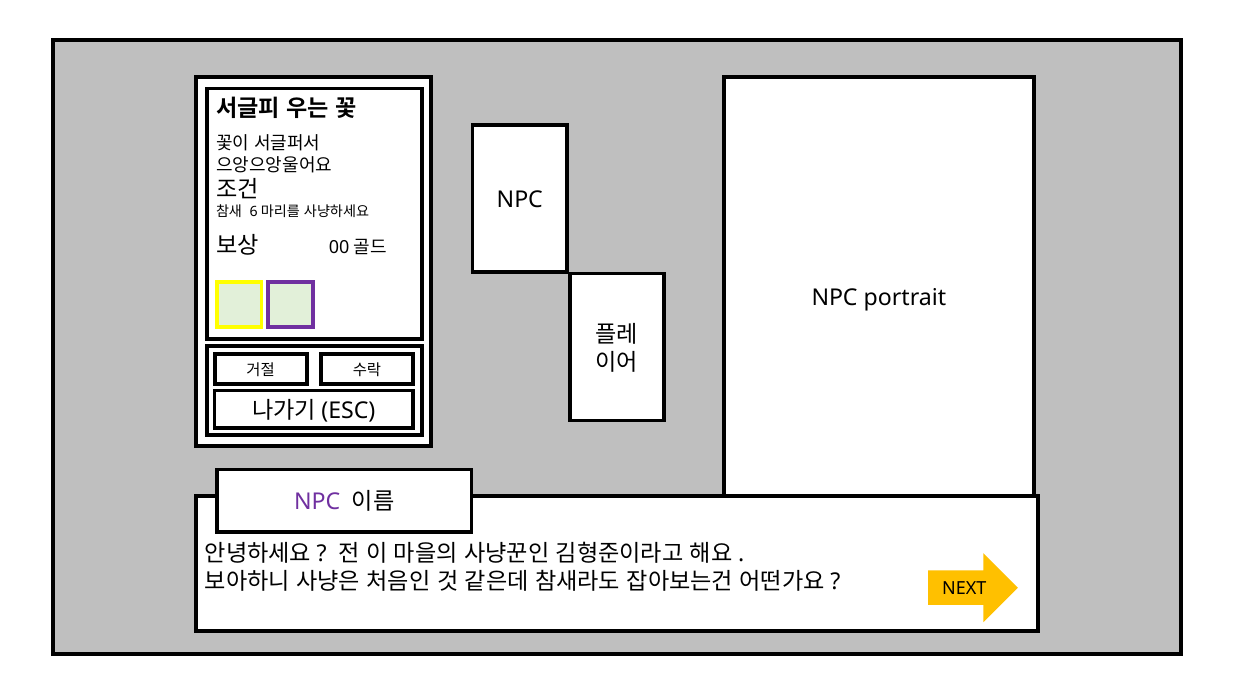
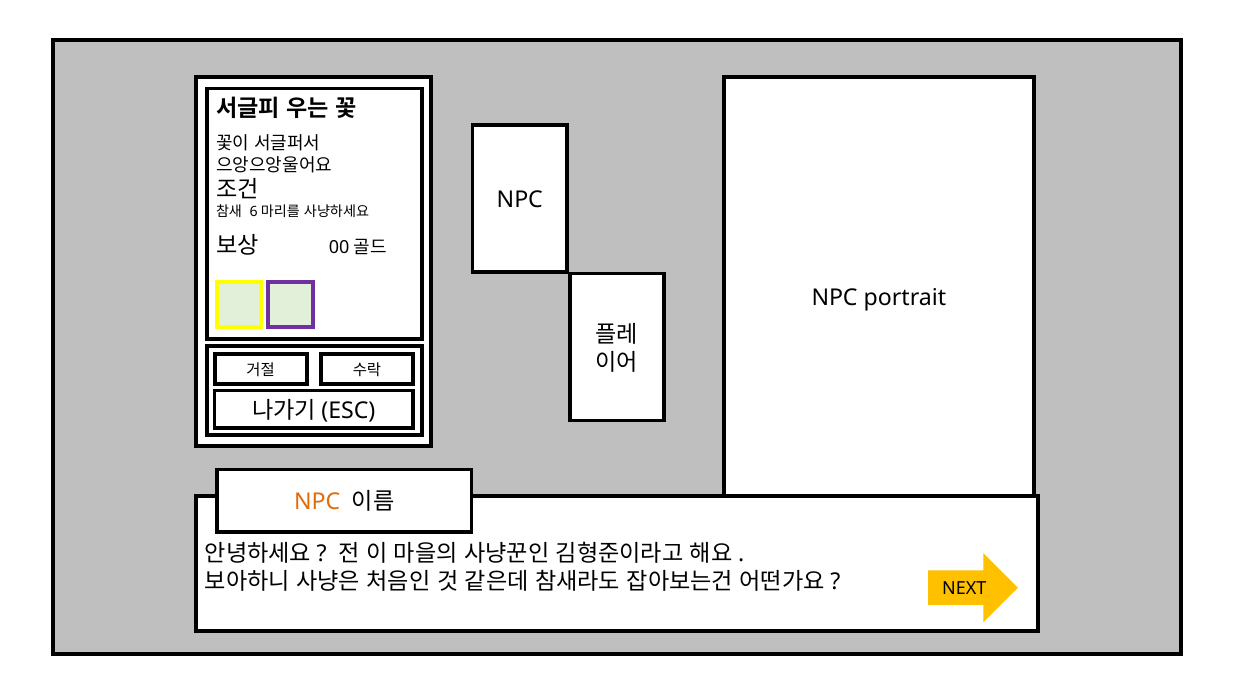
NPC at (317, 502) colour: purple -> orange
